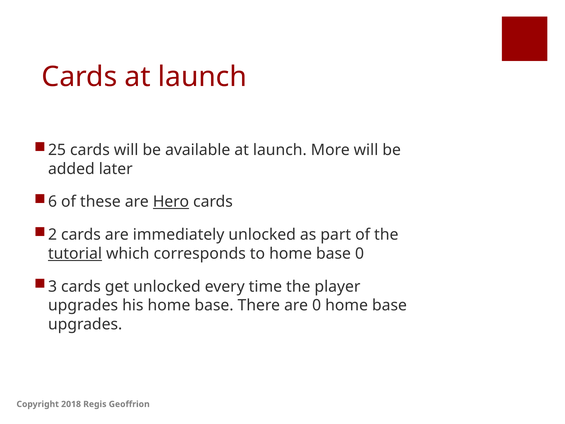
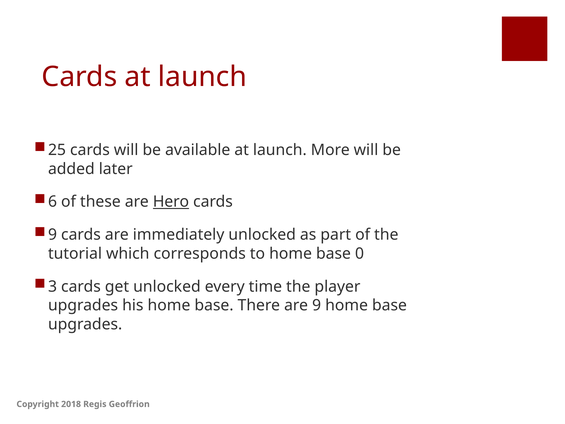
2 at (53, 235): 2 -> 9
tutorial underline: present -> none
are 0: 0 -> 9
